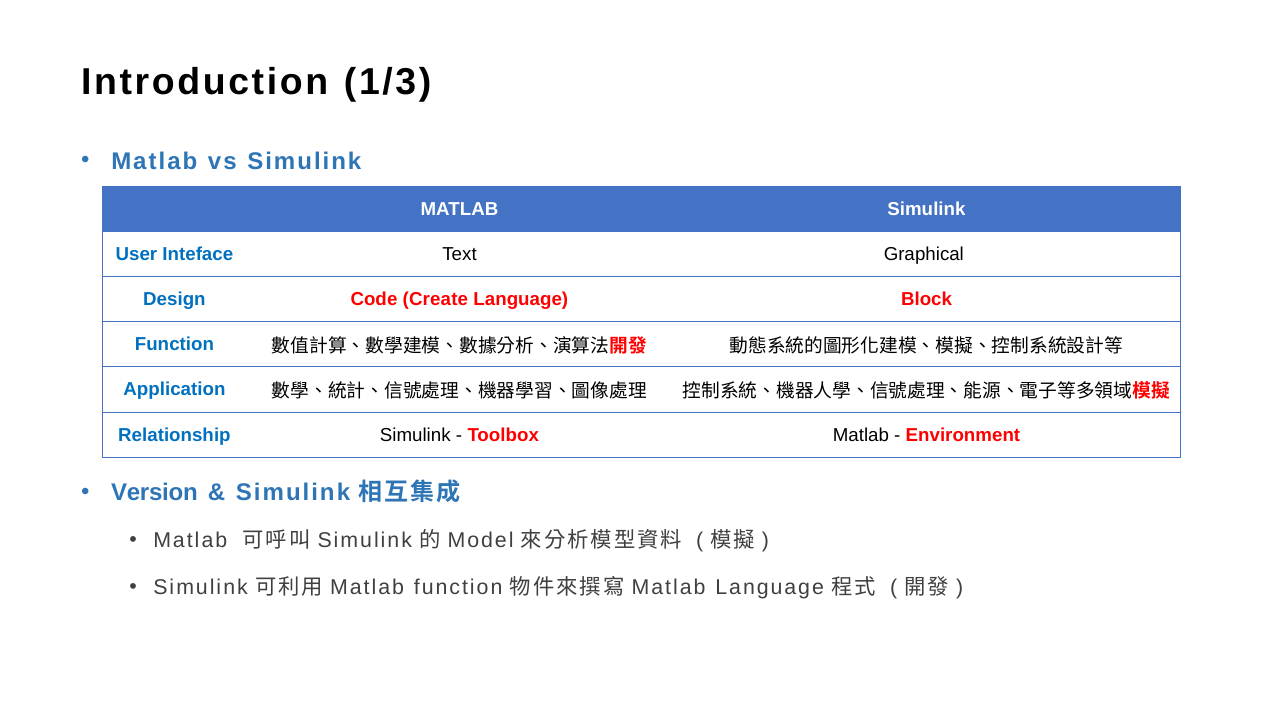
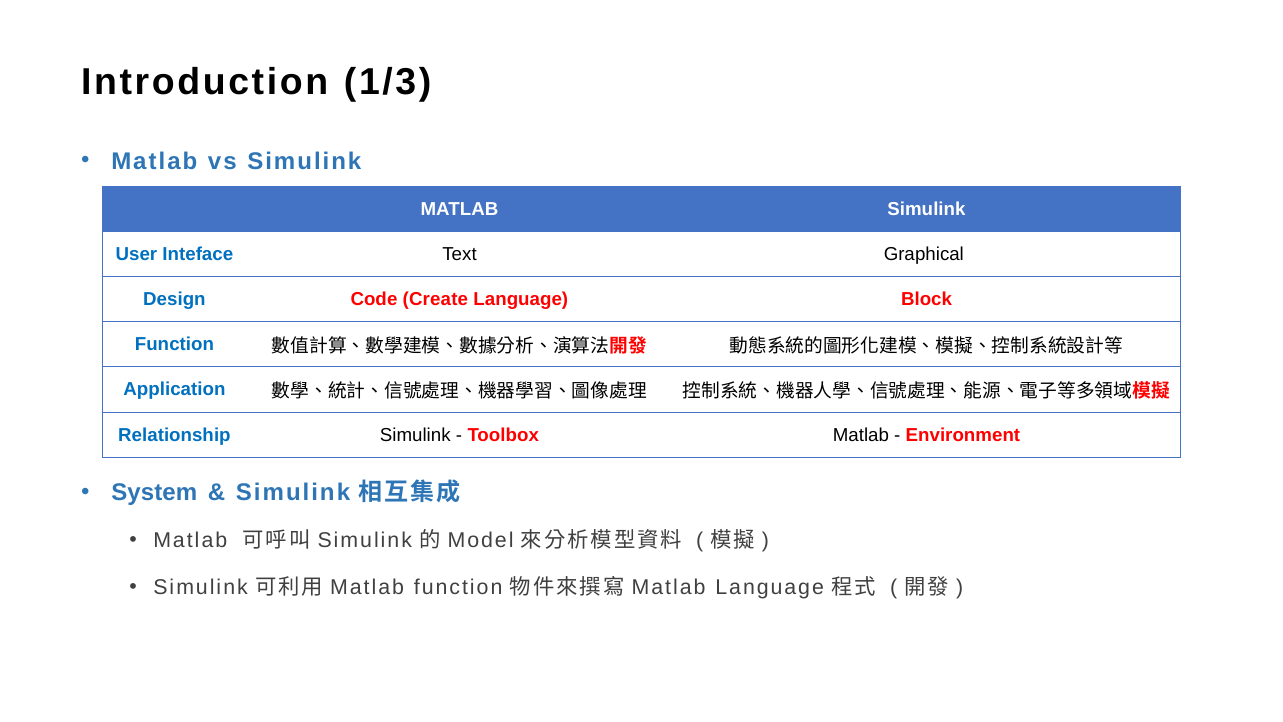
Version: Version -> System
